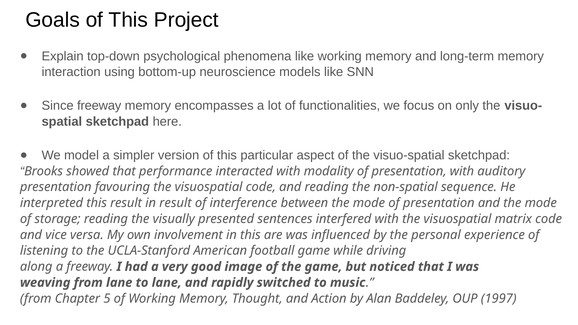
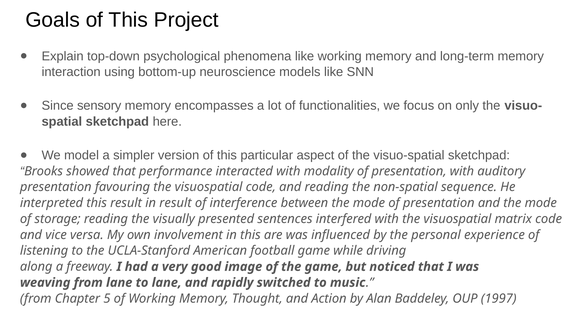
Since freeway: freeway -> sensory
